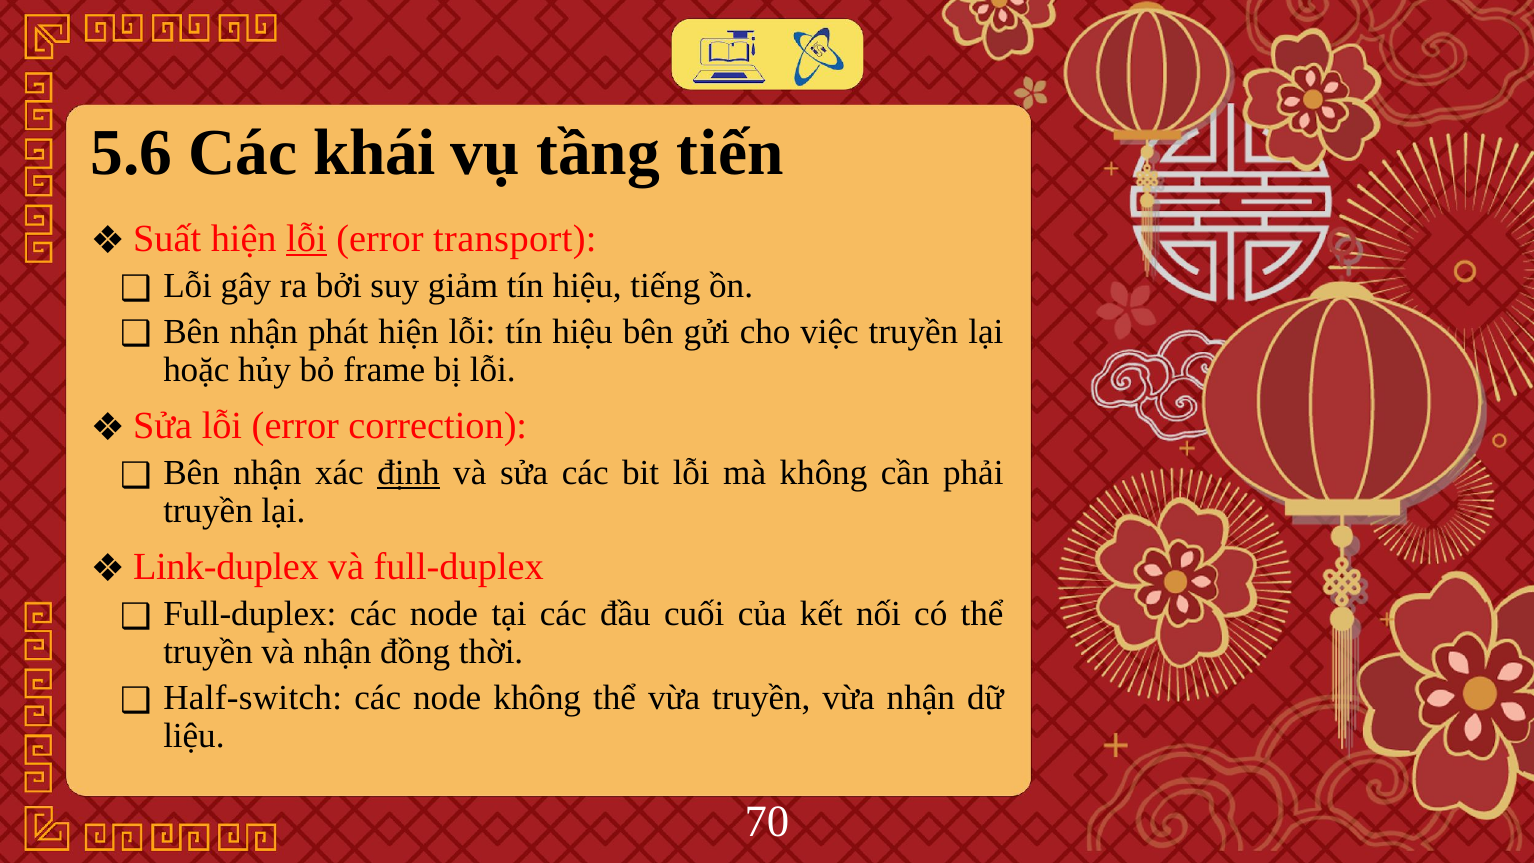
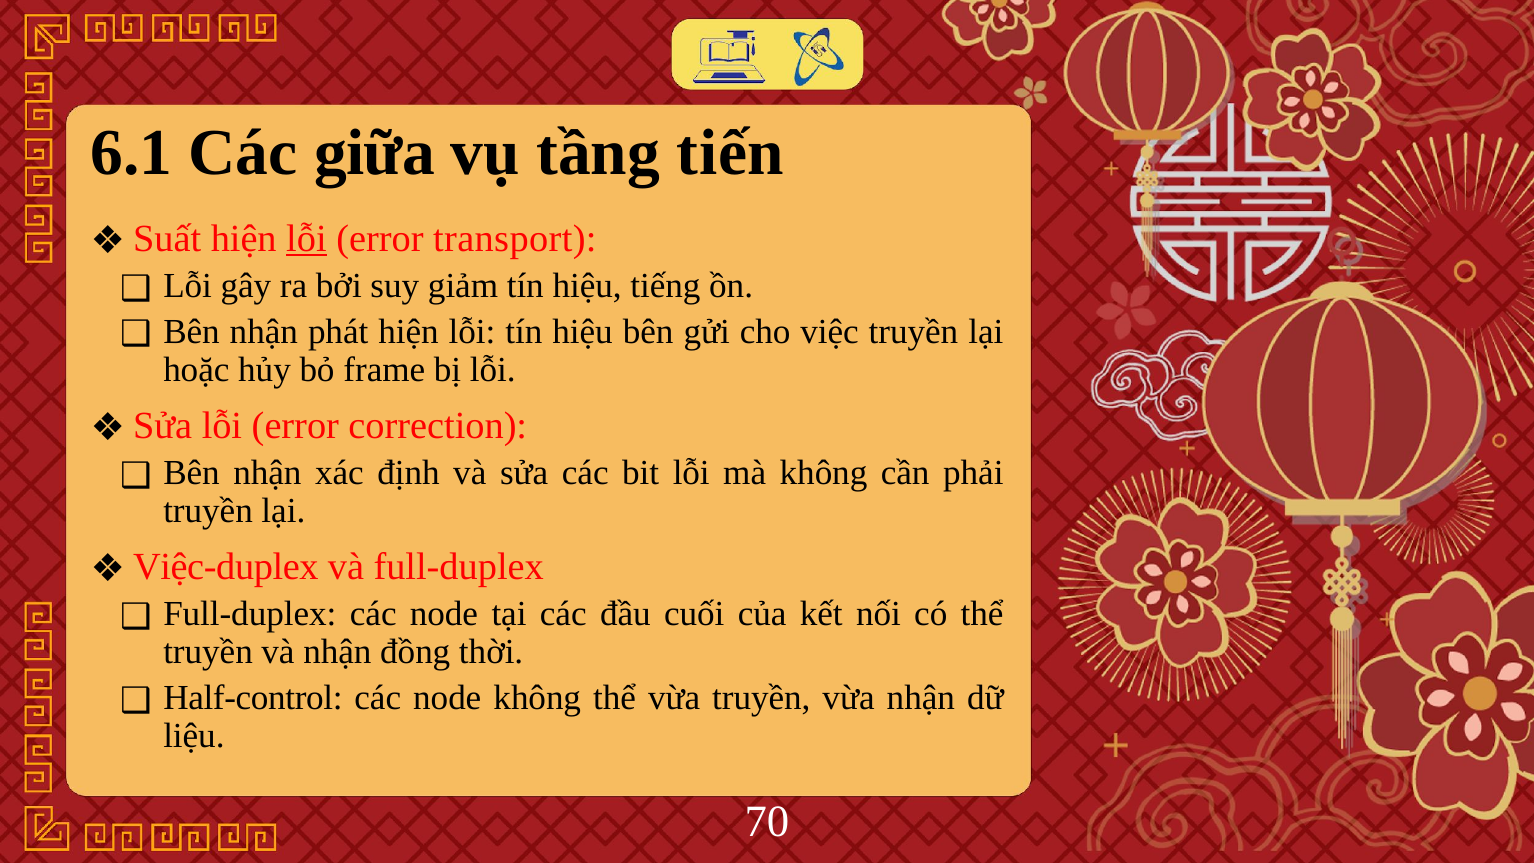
5.6: 5.6 -> 6.1
khái: khái -> giữa
định underline: present -> none
Link-duplex: Link-duplex -> Việc-duplex
Half-switch: Half-switch -> Half-control
